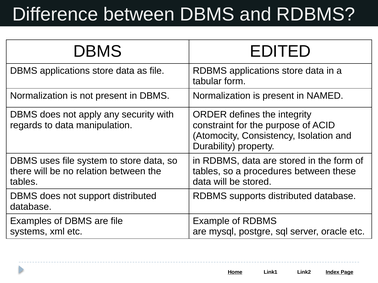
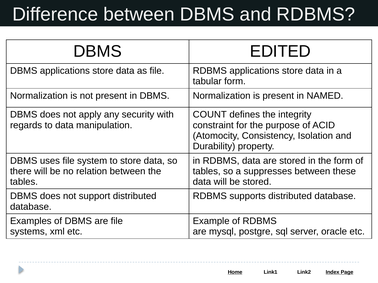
ORDER: ORDER -> COUNT
procedures: procedures -> suppresses
